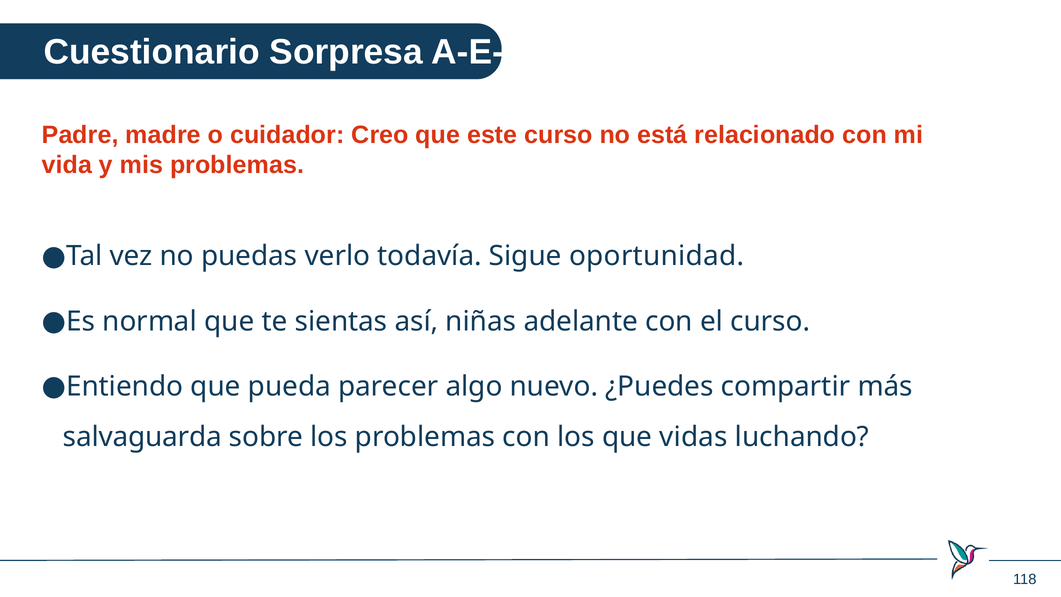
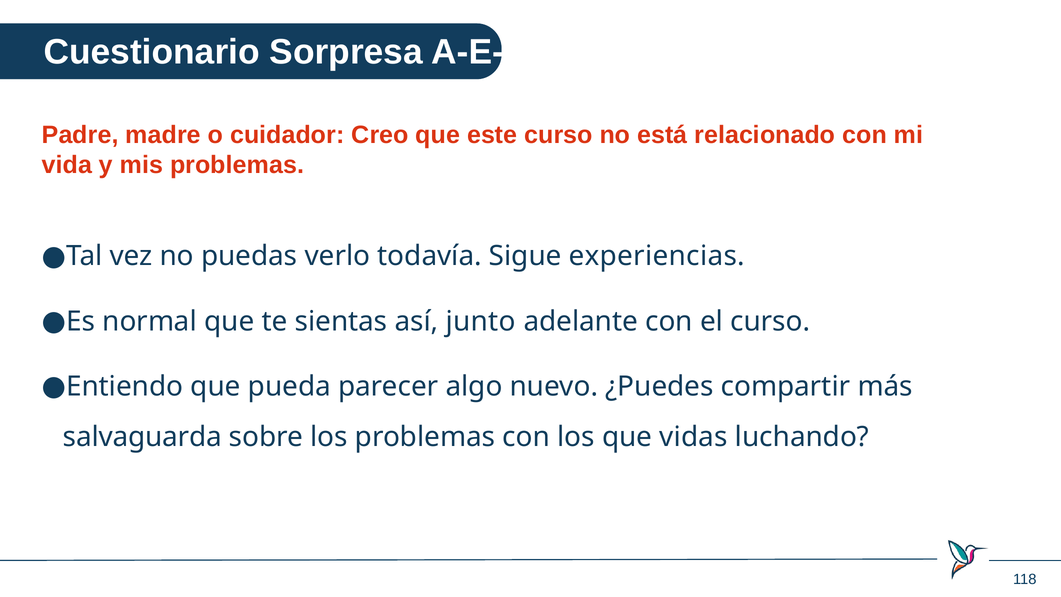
oportunidad: oportunidad -> experiencias
niñas: niñas -> junto
